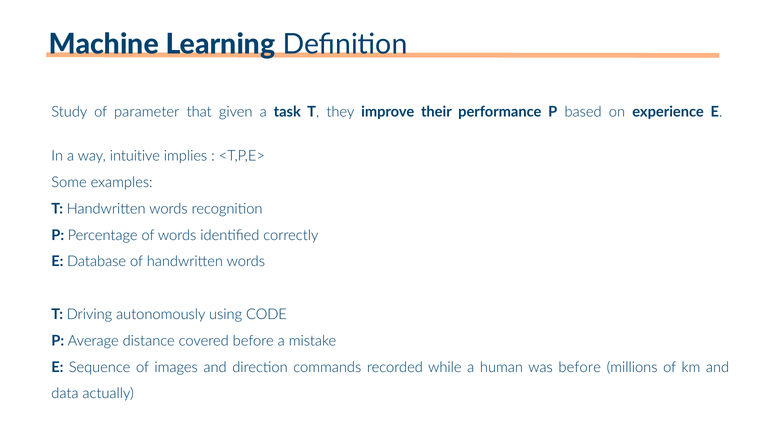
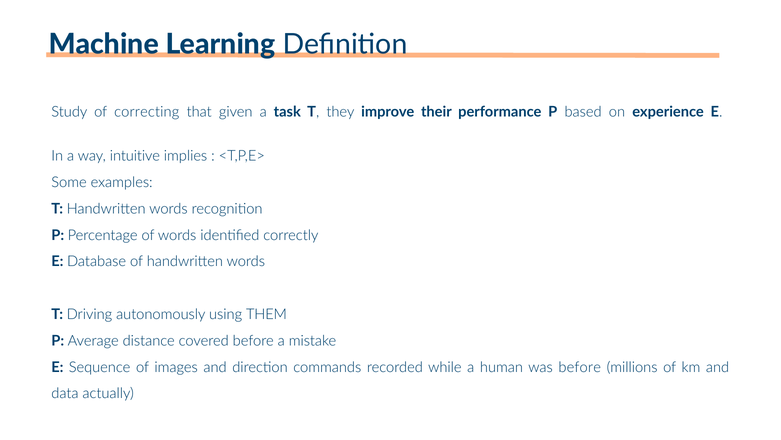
parameter: parameter -> correcting
CODE: CODE -> THEM
